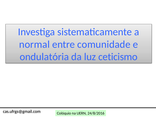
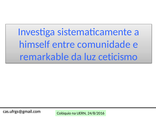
normal: normal -> himself
ondulatória: ondulatória -> remarkable
